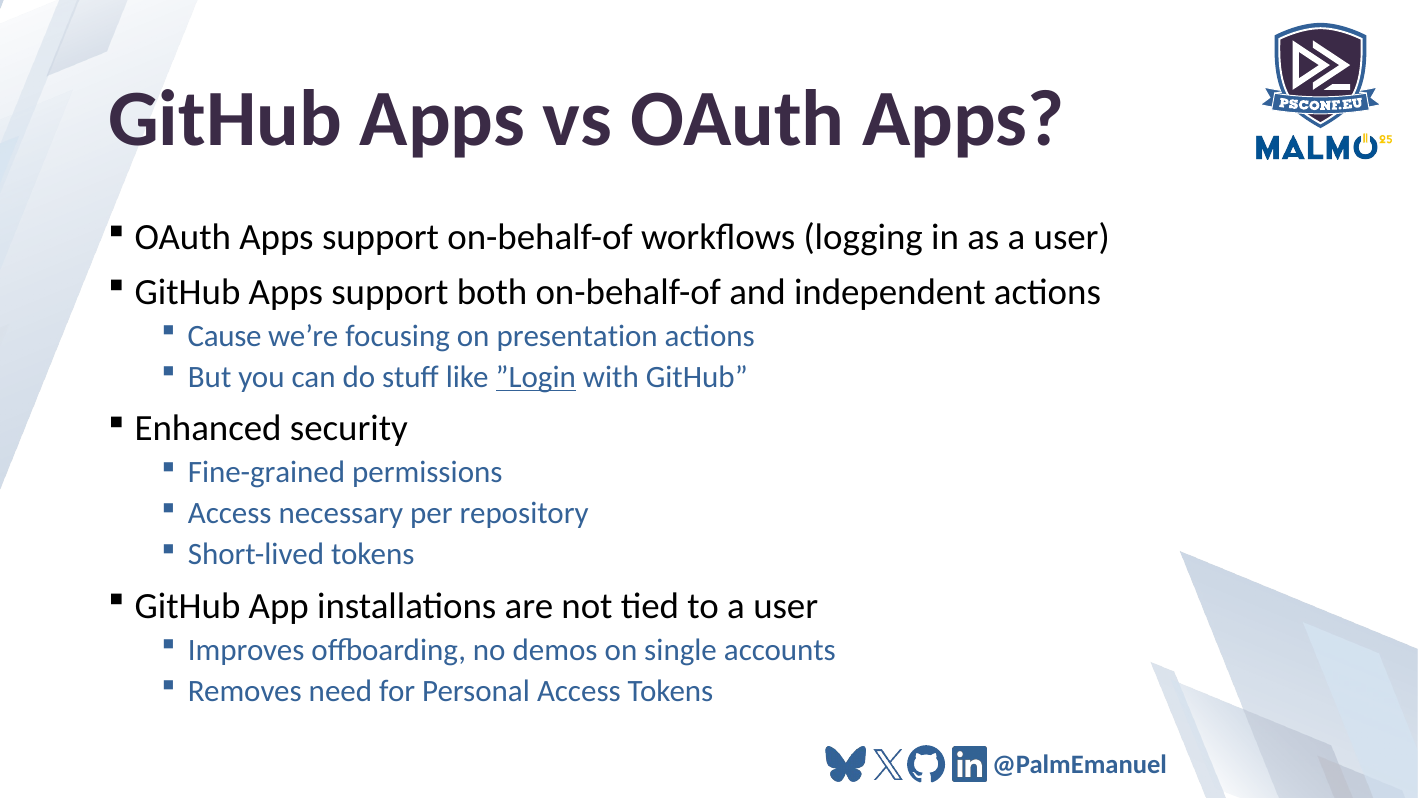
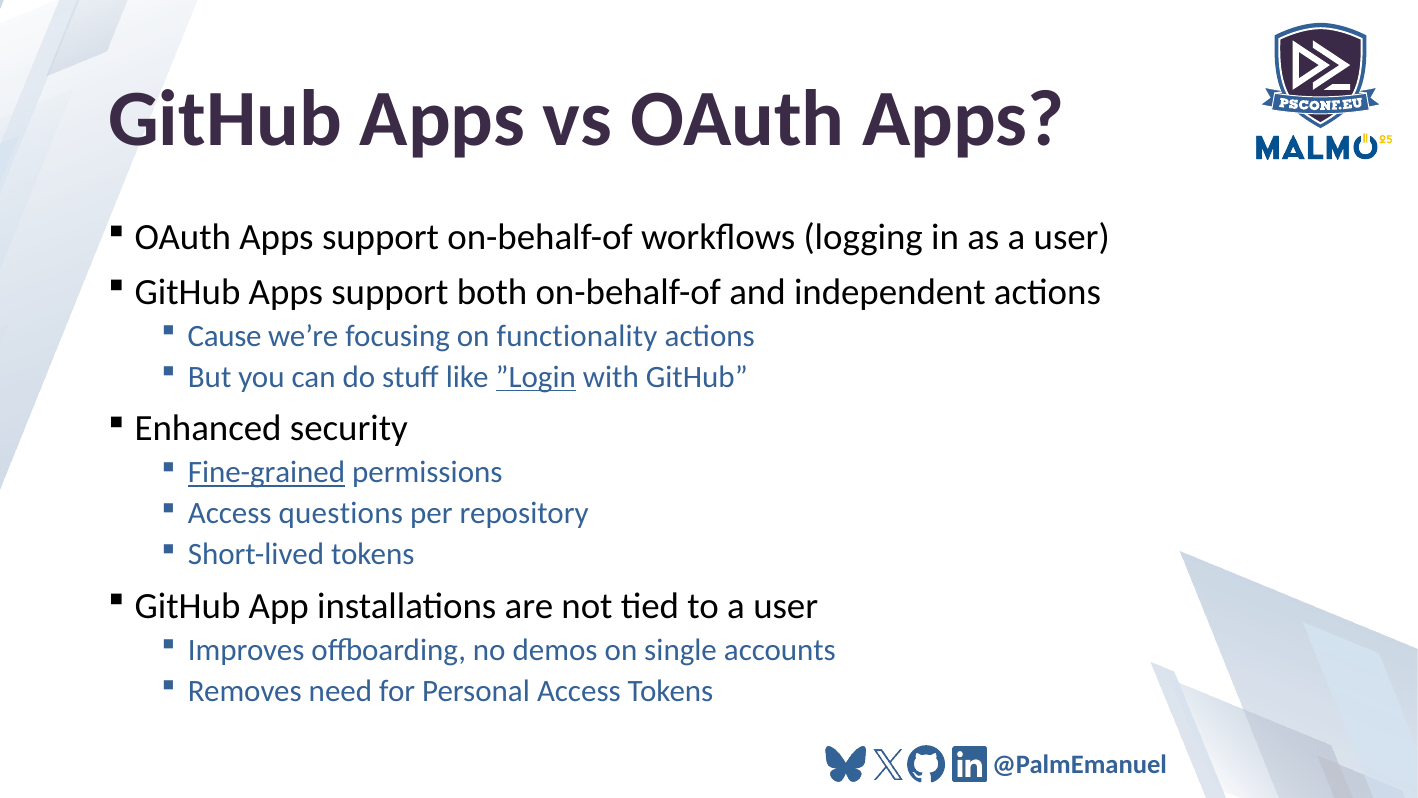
presentation: presentation -> functionality
Fine-grained underline: none -> present
necessary: necessary -> questions
